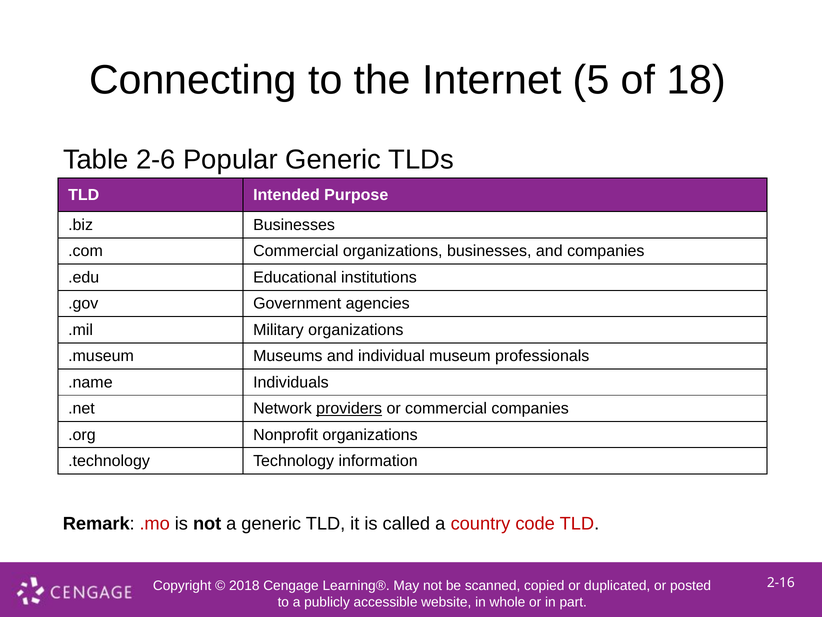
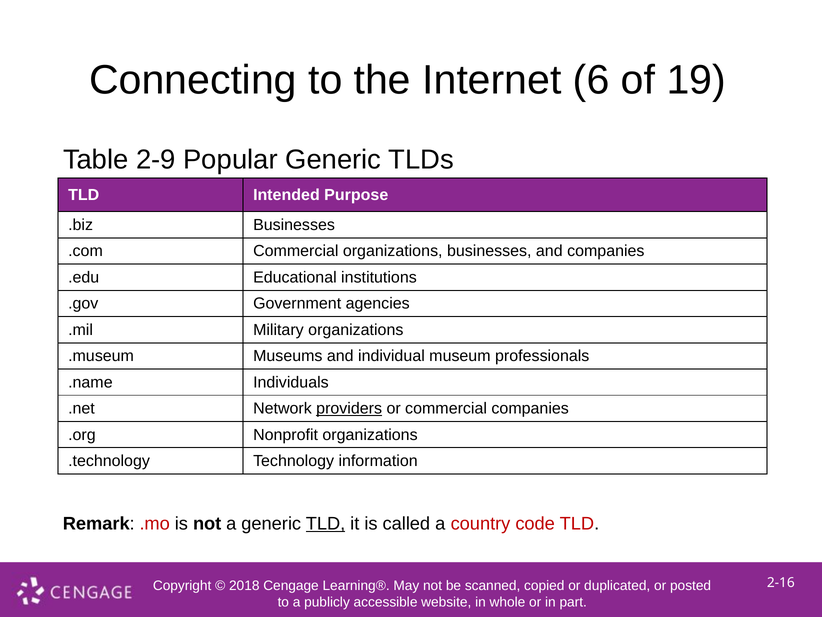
5: 5 -> 6
18: 18 -> 19
2-6: 2-6 -> 2-9
TLD at (326, 523) underline: none -> present
